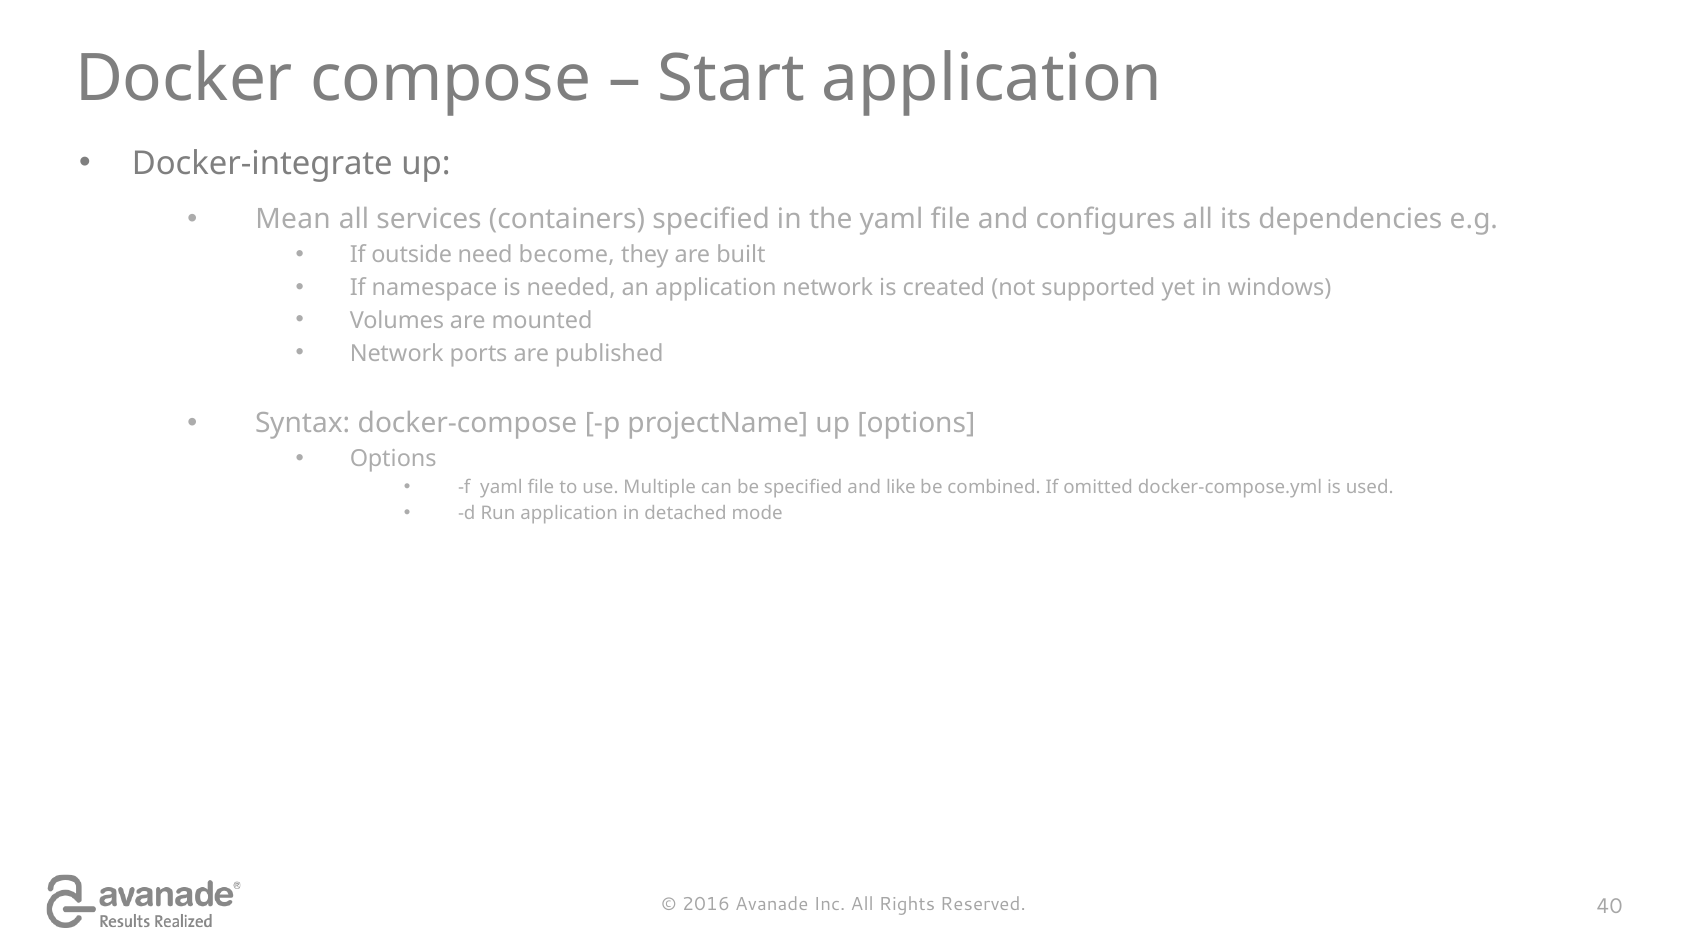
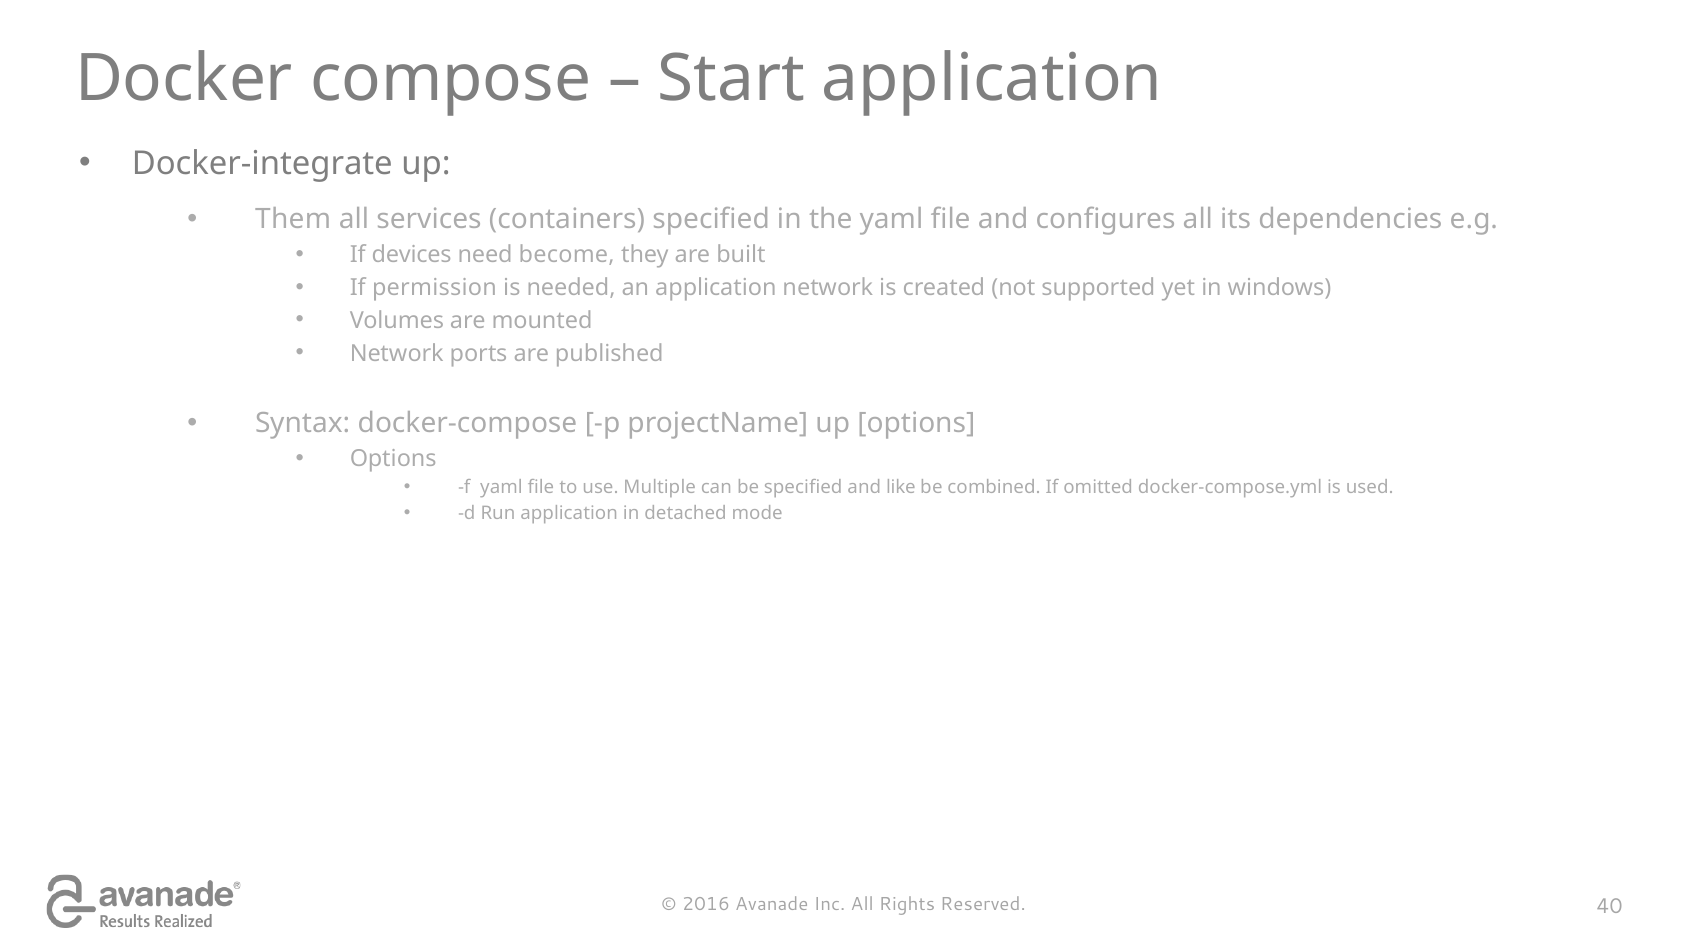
Mean: Mean -> Them
outside: outside -> devices
namespace: namespace -> permission
